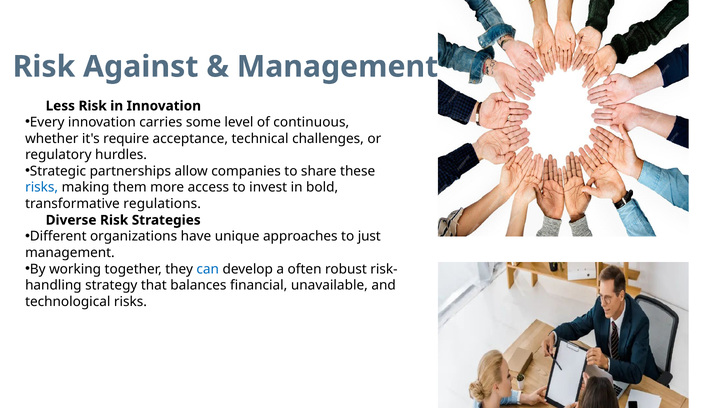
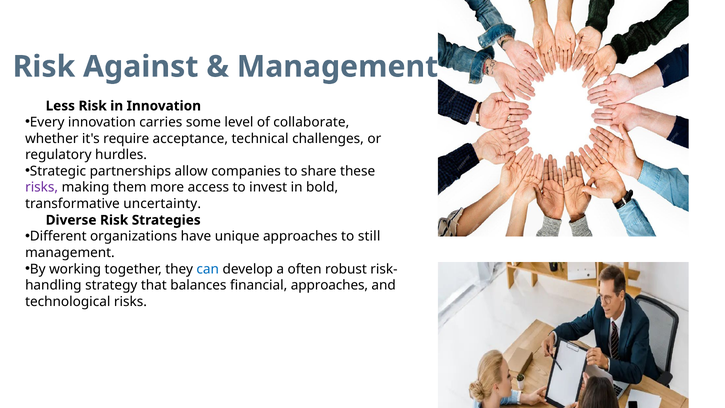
continuous: continuous -> collaborate
risks at (42, 187) colour: blue -> purple
regulations: regulations -> uncertainty
just: just -> still
financial unavailable: unavailable -> approaches
